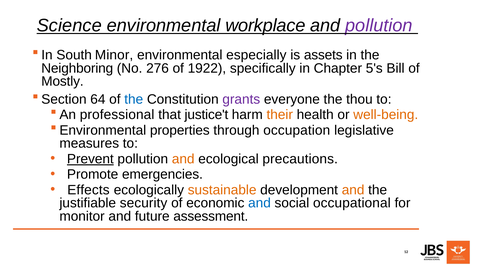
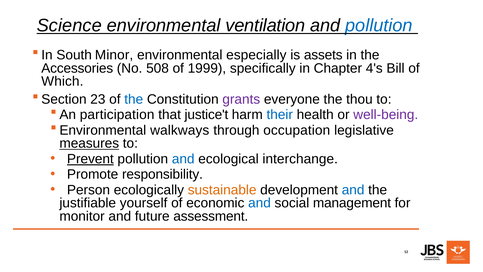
workplace: workplace -> ventilation
pollution at (379, 25) colour: purple -> blue
Neighboring: Neighboring -> Accessories
276: 276 -> 508
1922: 1922 -> 1999
5's: 5's -> 4's
Mostly: Mostly -> Which
64: 64 -> 23
professional: professional -> participation
their colour: orange -> blue
well-being colour: orange -> purple
properties: properties -> walkways
measures underline: none -> present
and at (183, 159) colour: orange -> blue
precautions: precautions -> interchange
emergencies: emergencies -> responsibility
Effects: Effects -> Person
and at (353, 190) colour: orange -> blue
security: security -> yourself
occupational: occupational -> management
